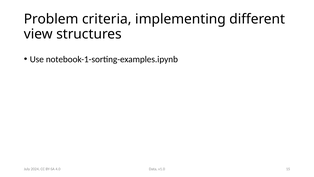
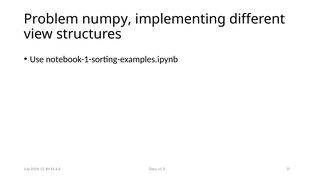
criteria: criteria -> numpy
